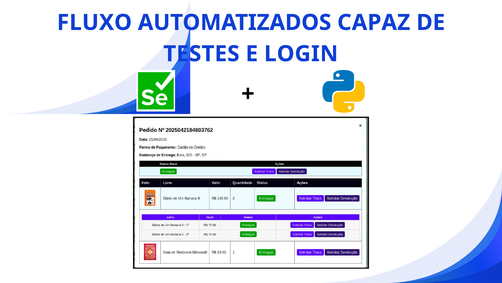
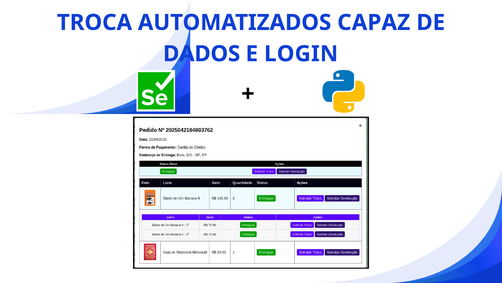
FLUXO: FLUXO -> TROCA
TESTES: TESTES -> DADOS
